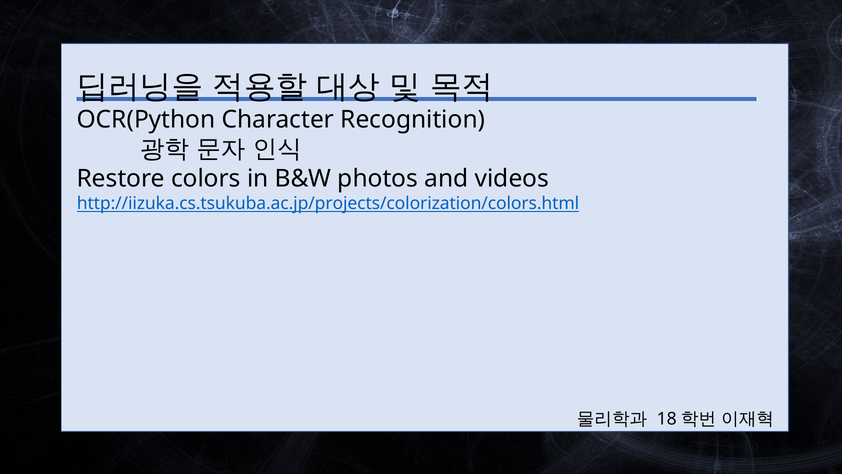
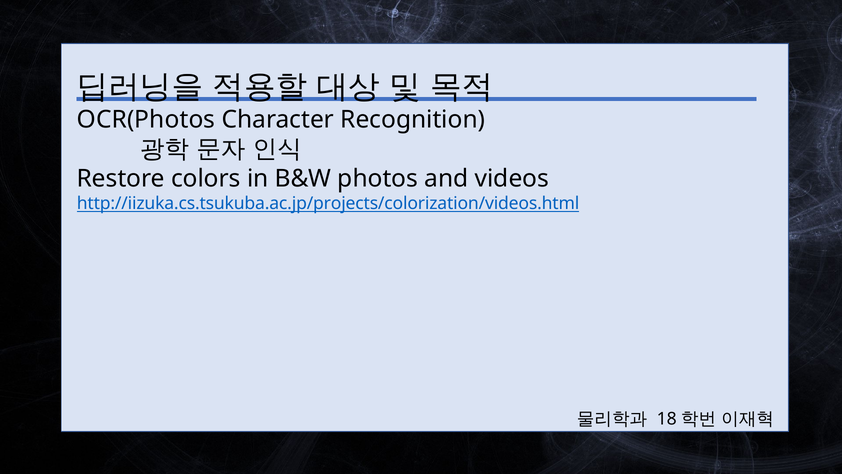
OCR(Python: OCR(Python -> OCR(Photos
http://iizuka.cs.tsukuba.ac.jp/projects/colorization/colors.html: http://iizuka.cs.tsukuba.ac.jp/projects/colorization/colors.html -> http://iizuka.cs.tsukuba.ac.jp/projects/colorization/videos.html
